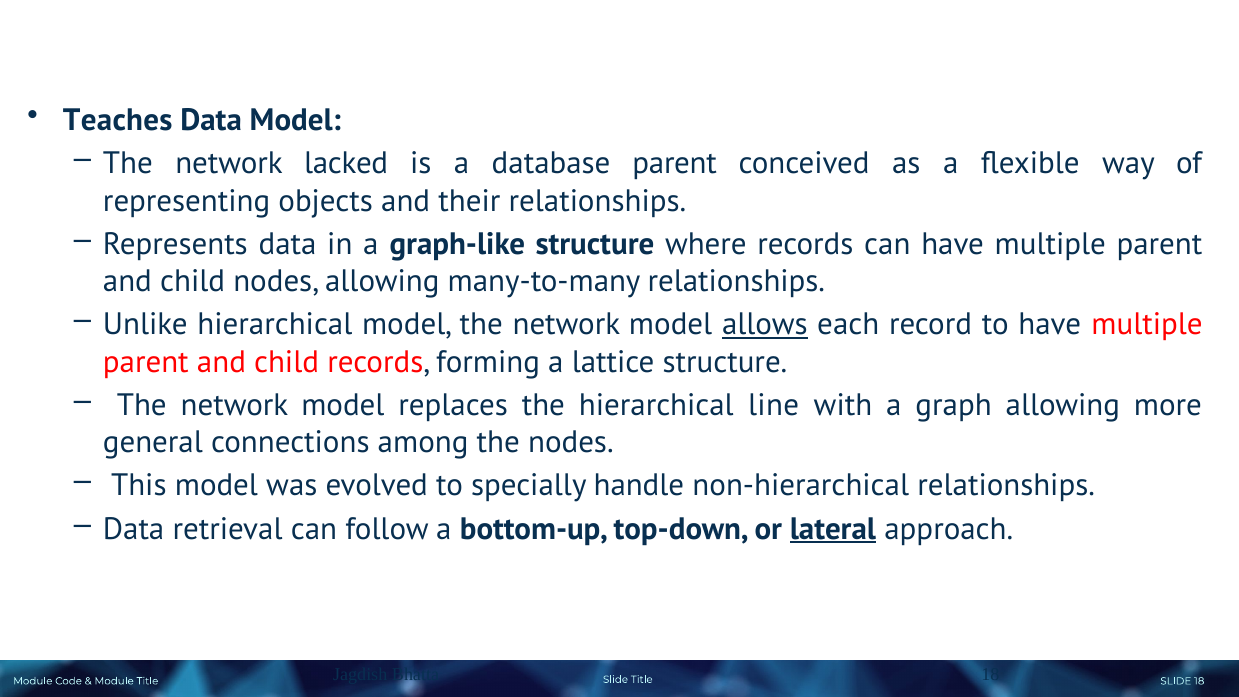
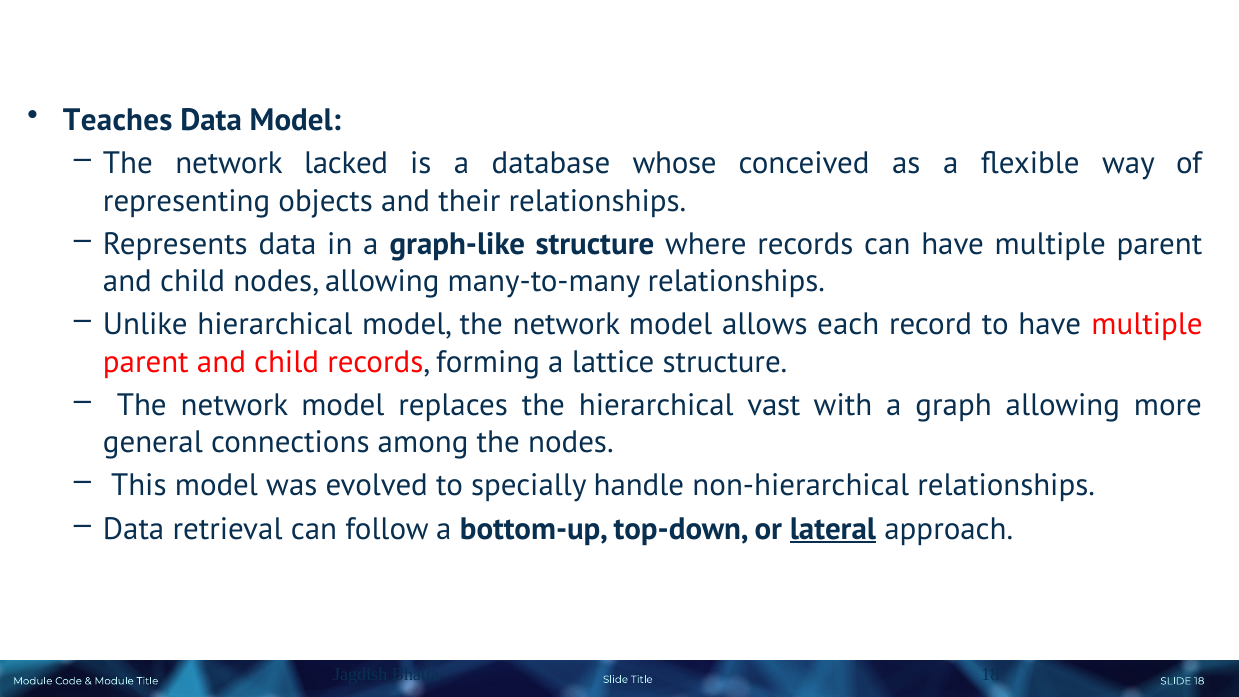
database parent: parent -> whose
allows underline: present -> none
line: line -> vast
